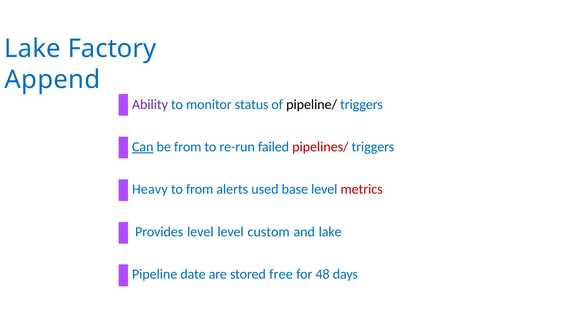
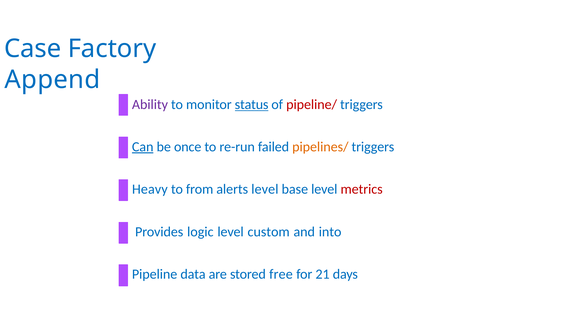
Lake at (33, 49): Lake -> Case
status underline: none -> present
pipeline/ colour: black -> red
be from: from -> once
pipelines/ colour: red -> orange
alerts used: used -> level
Provides level: level -> logic
and lake: lake -> into
date: date -> data
48: 48 -> 21
